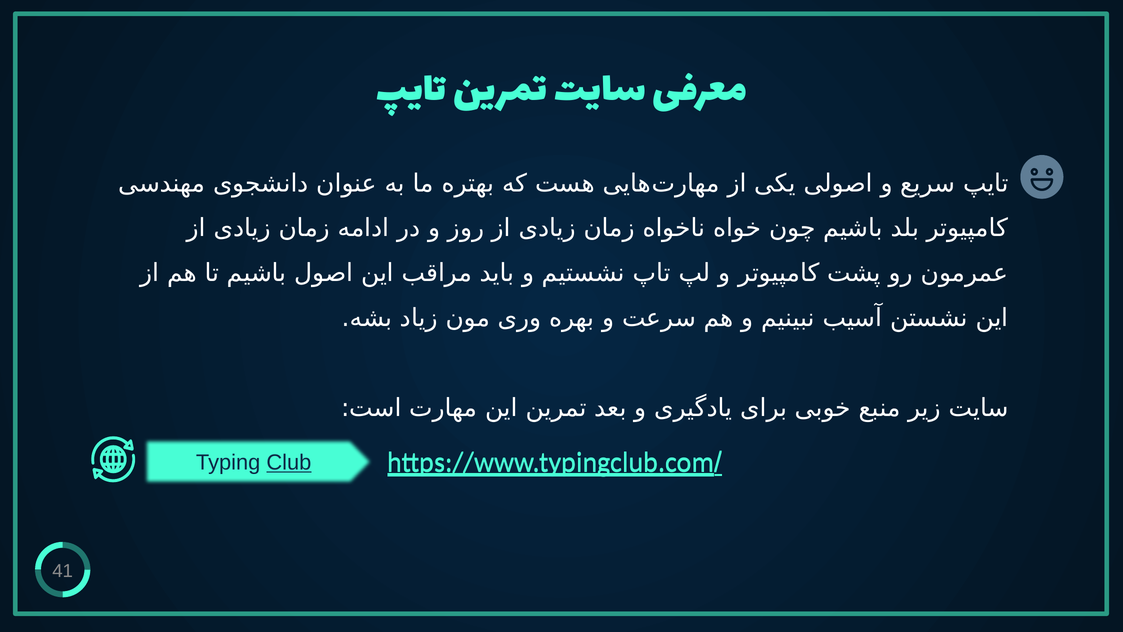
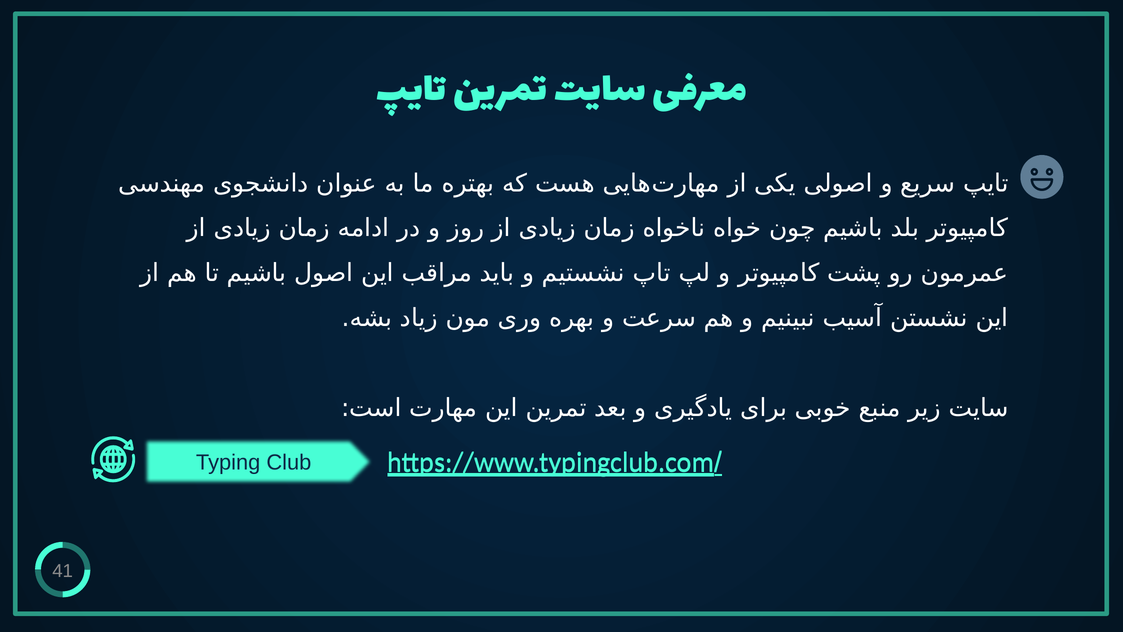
Club underline: present -> none
